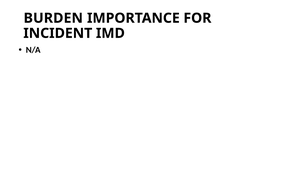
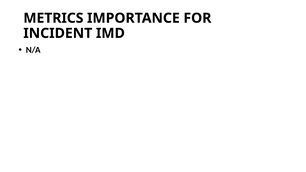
BURDEN: BURDEN -> METRICS
